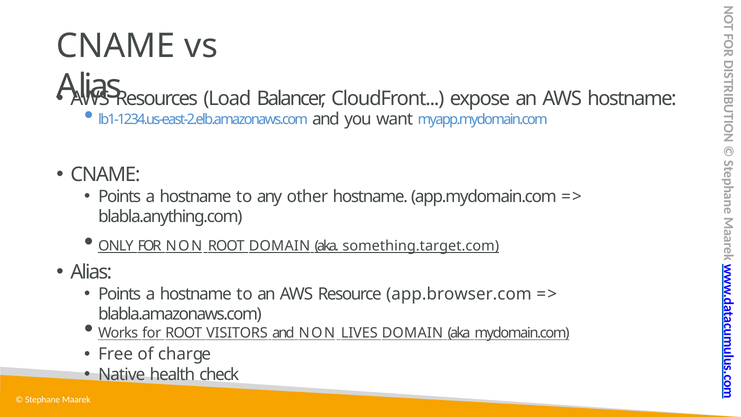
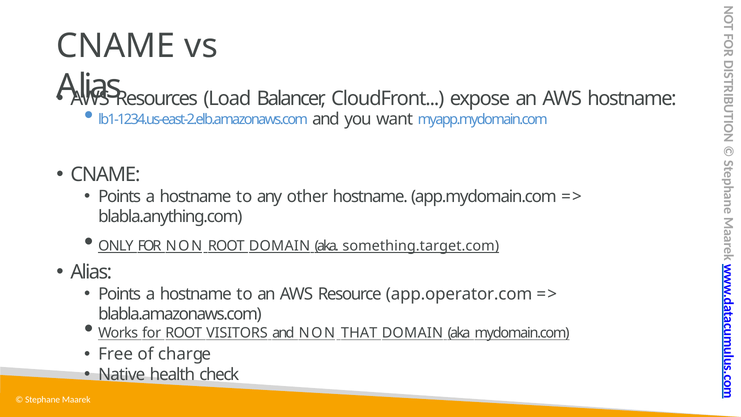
app.browser.com: app.browser.com -> app.operator.com
LIVES: LIVES -> THAT
